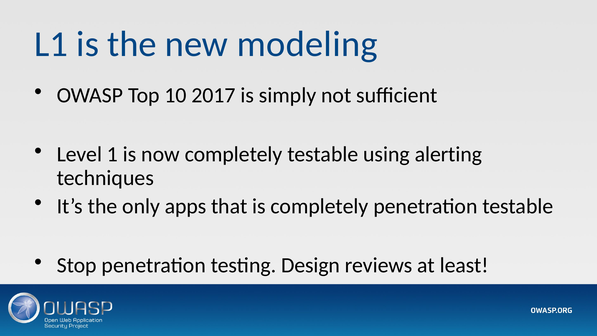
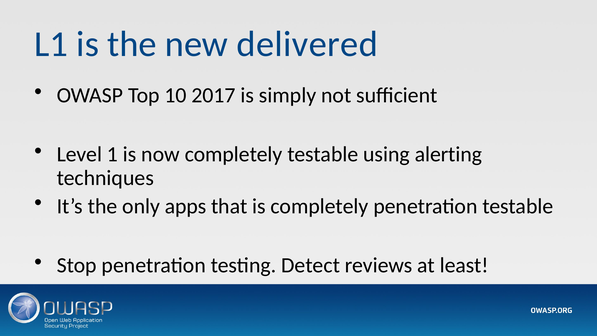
modeling: modeling -> delivered
Design: Design -> Detect
